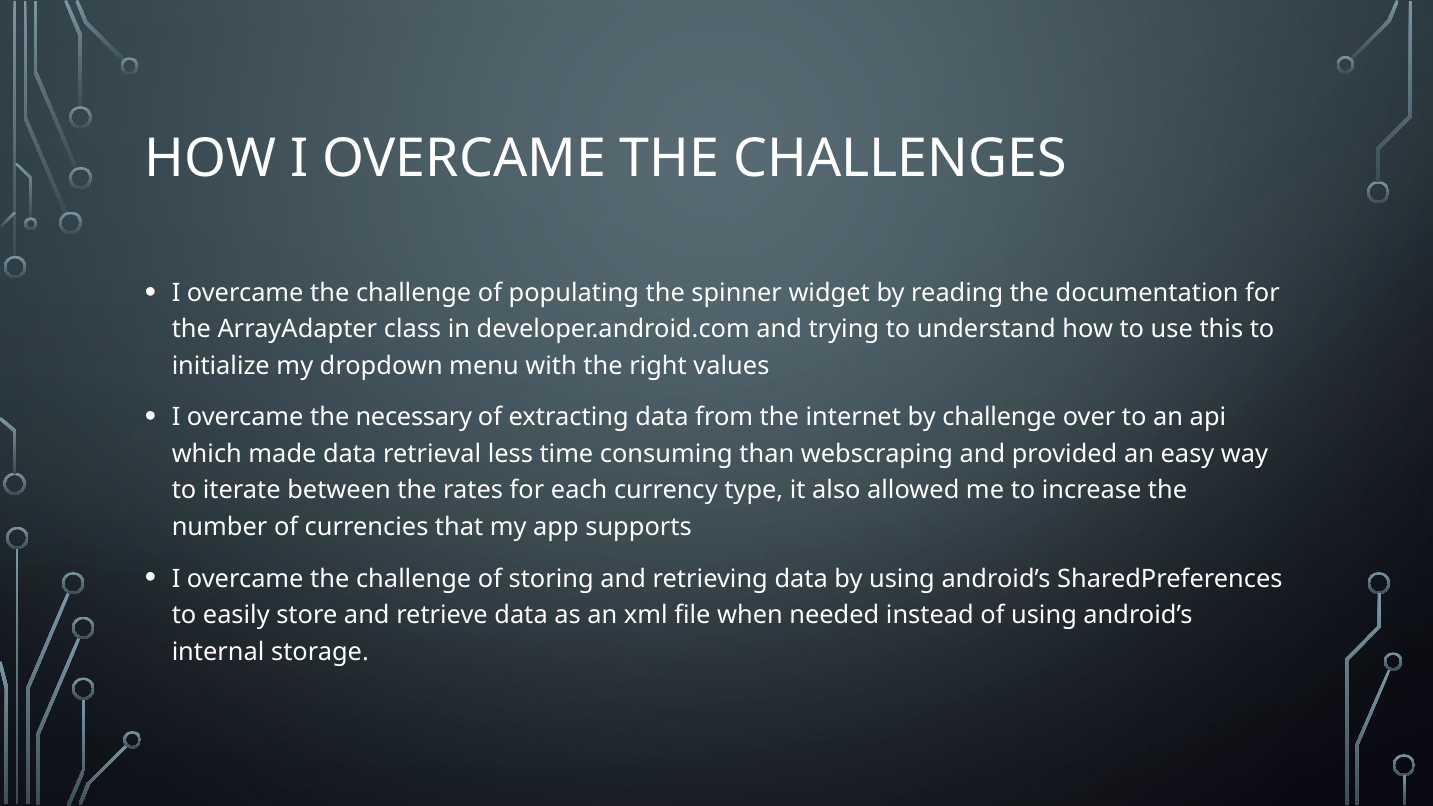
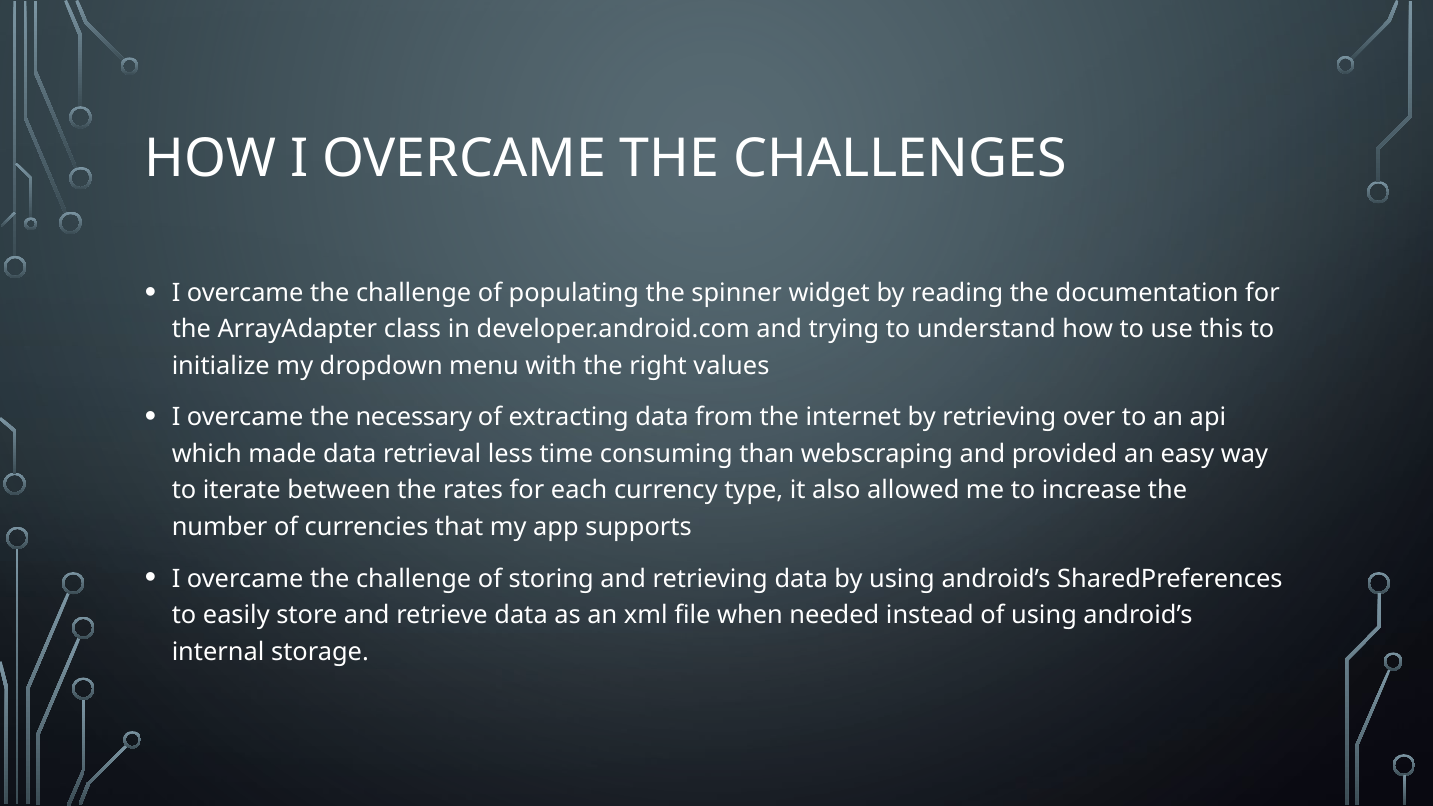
by challenge: challenge -> retrieving
